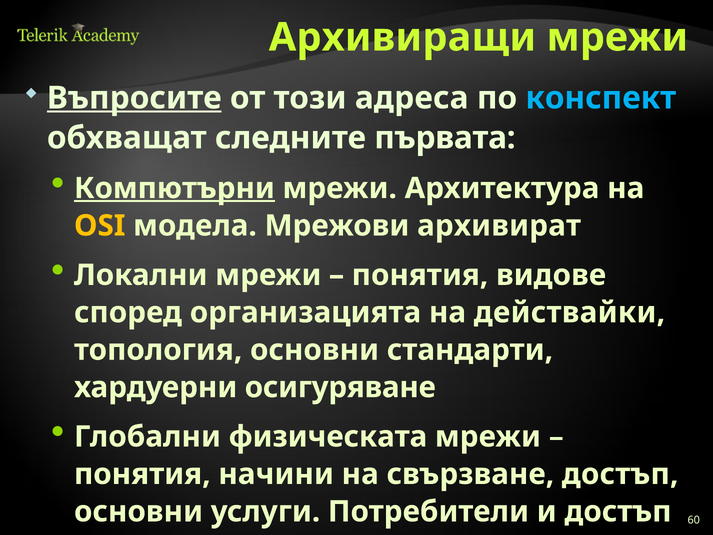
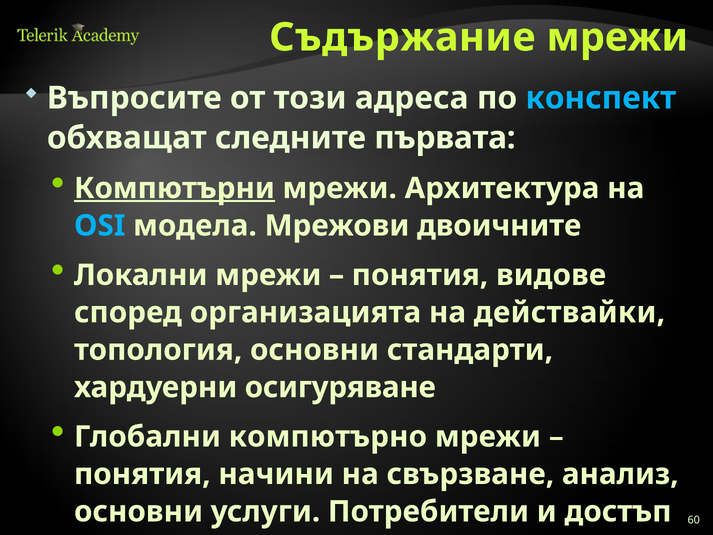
Архивиращи: Архивиращи -> Съдържание
Въпросите underline: present -> none
OSI colour: yellow -> light blue
архивират: архивират -> двоичните
физическата: физическата -> компютърно
свързване достъп: достъп -> анализ
